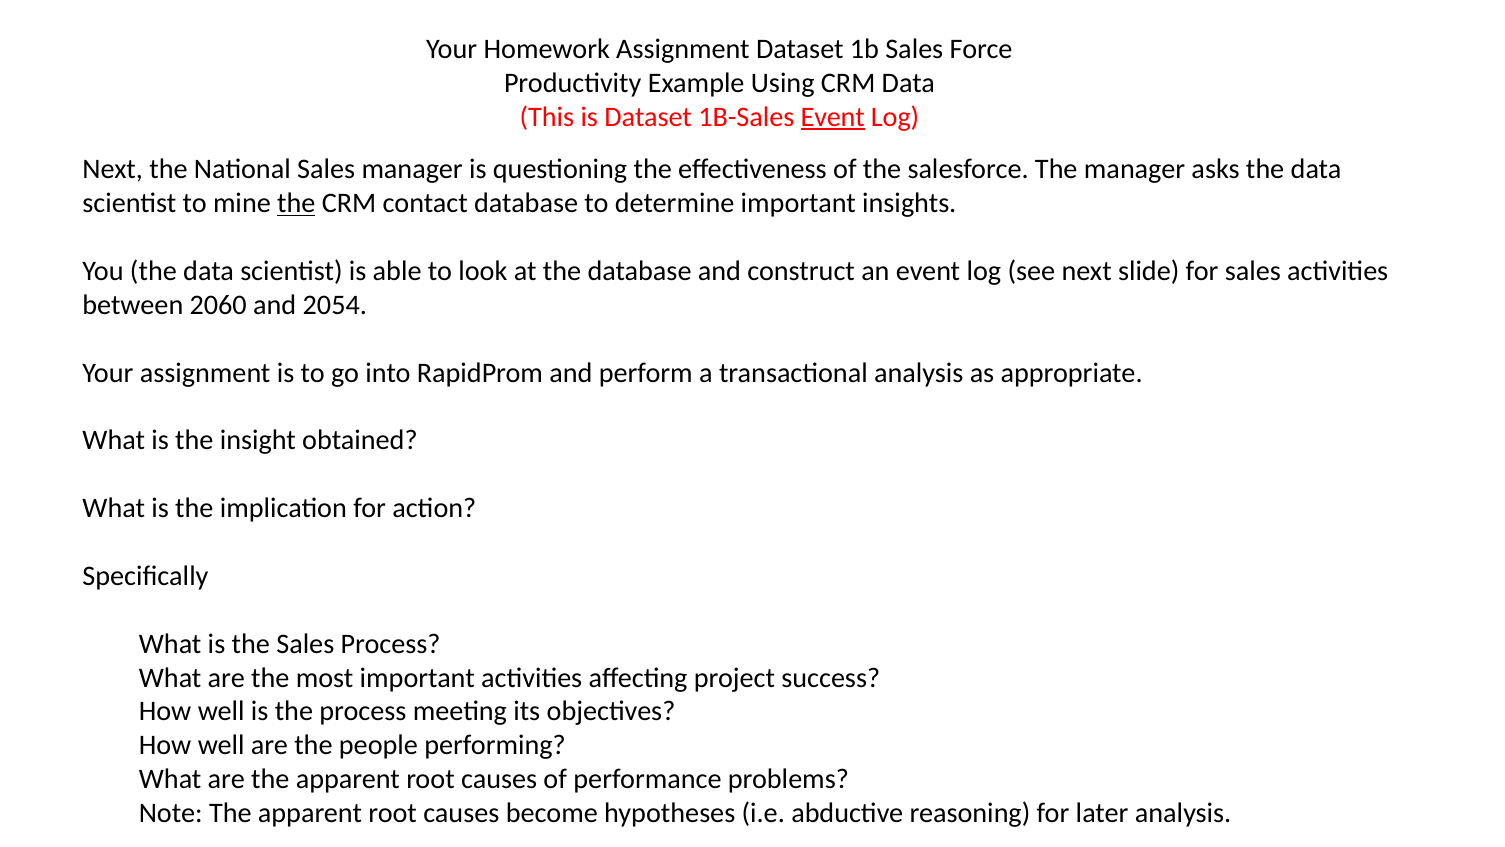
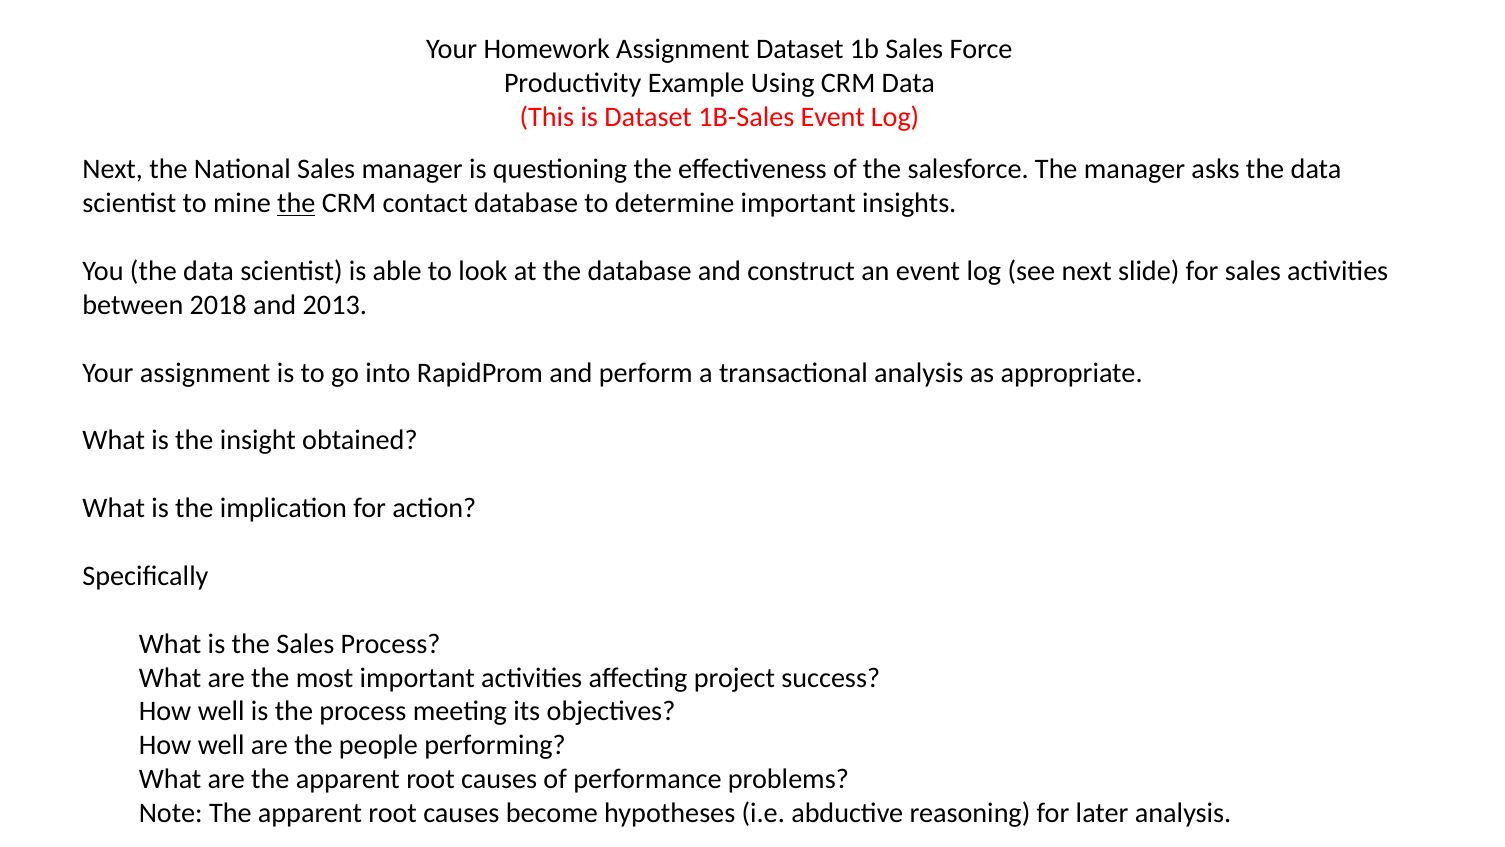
Event at (833, 117) underline: present -> none
2060: 2060 -> 2018
2054: 2054 -> 2013
